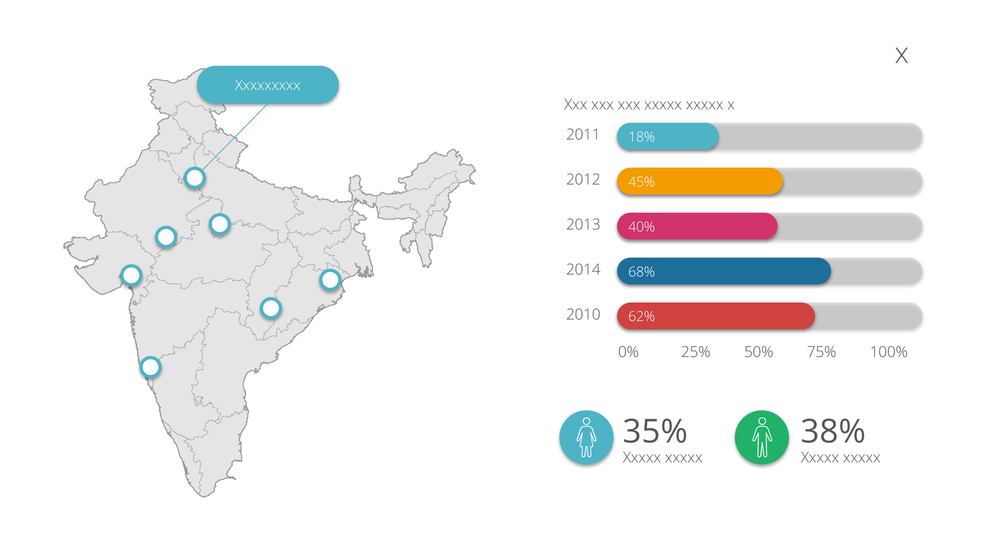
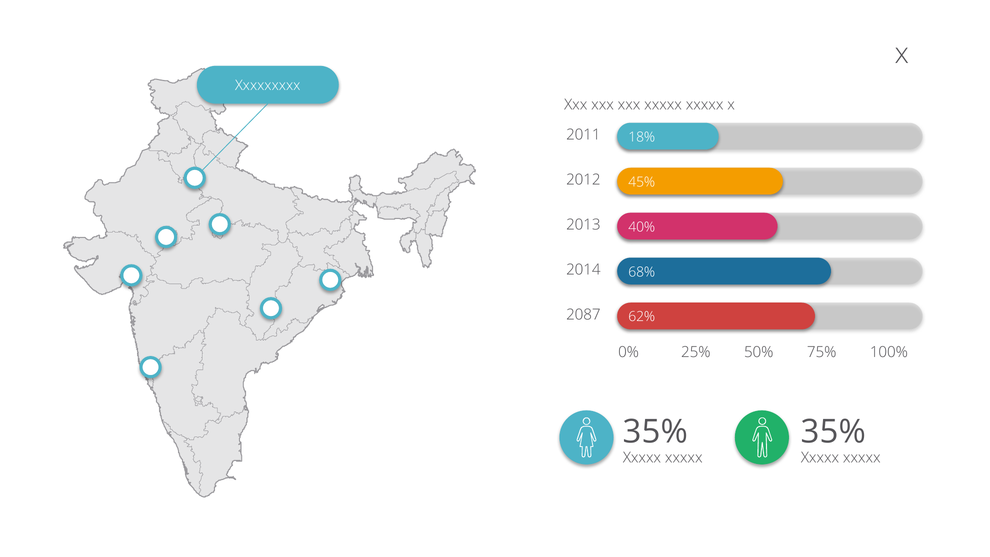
2010: 2010 -> 2087
38% at (833, 432): 38% -> 35%
